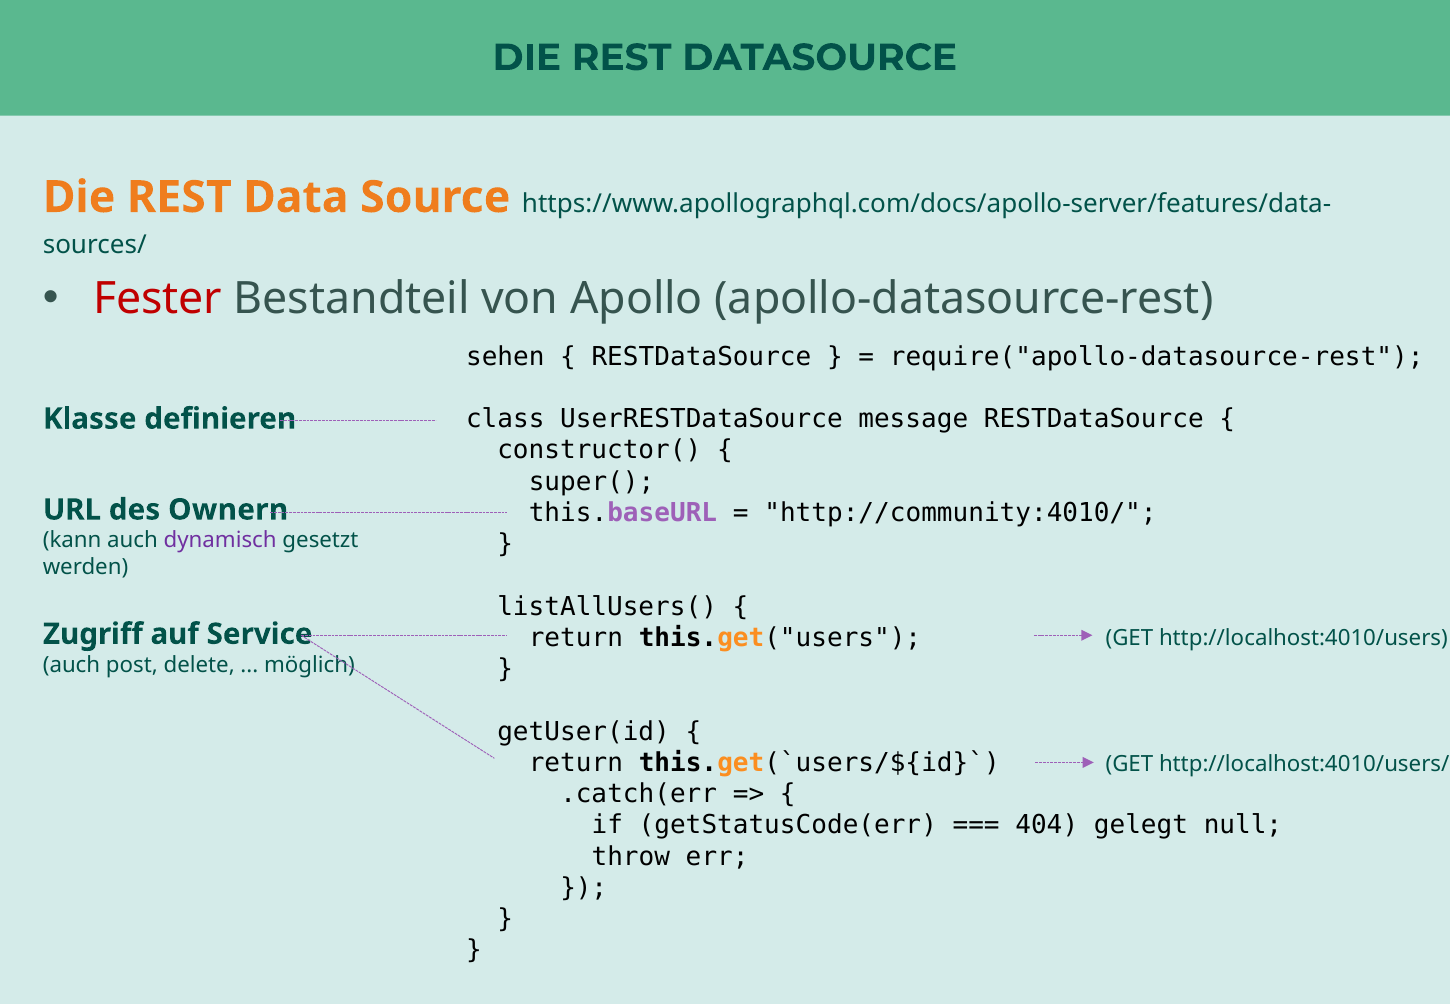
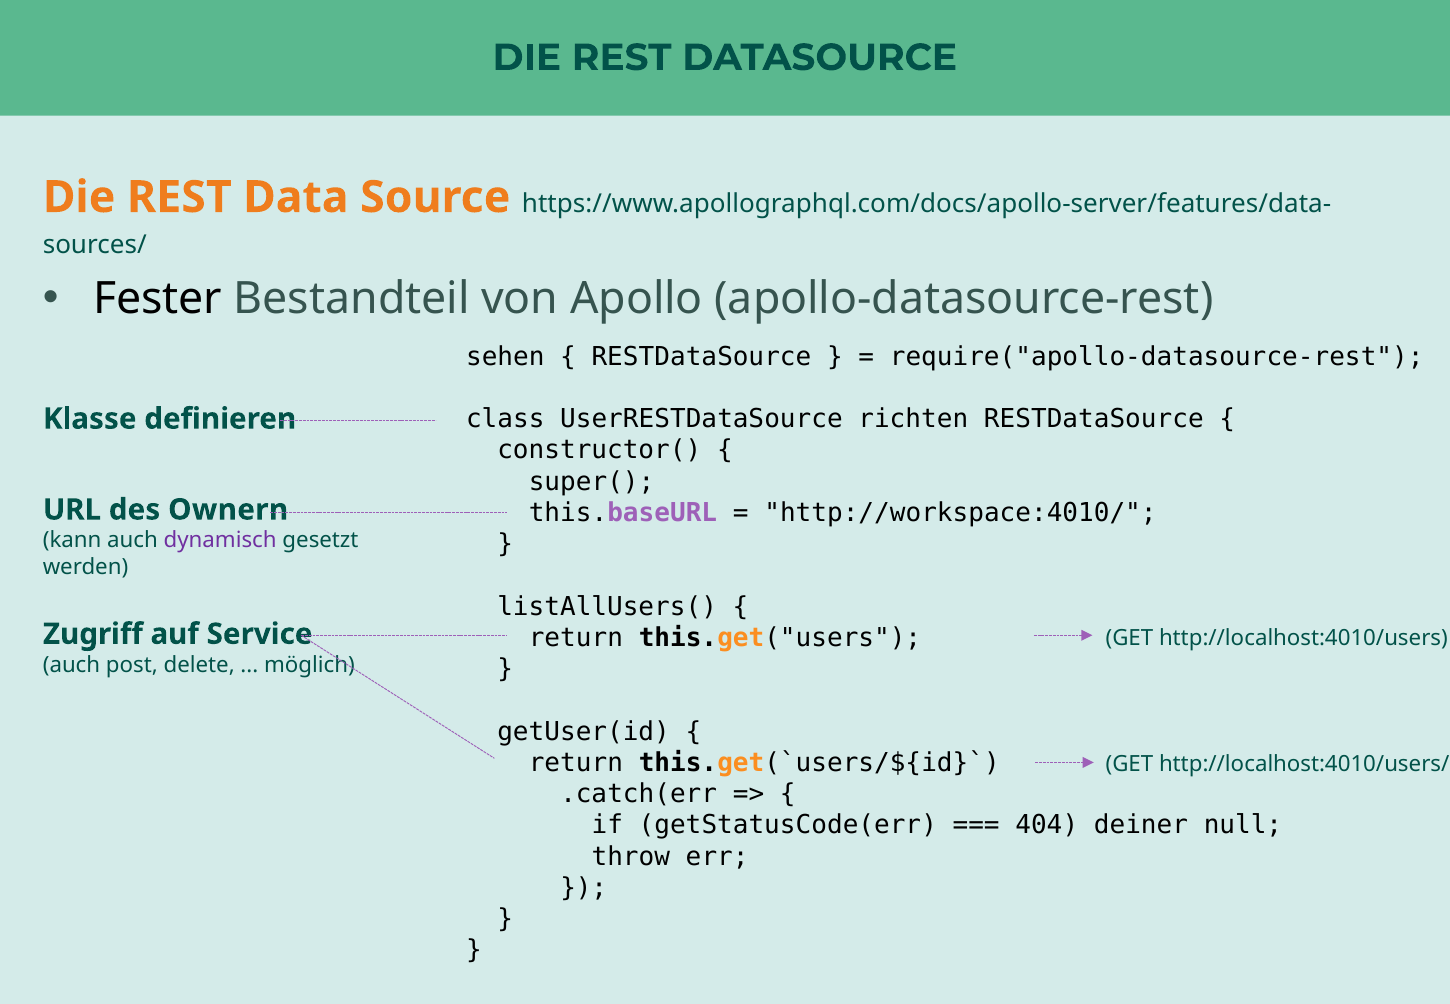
Fester colour: red -> black
message: message -> richten
http://community:4010/: http://community:4010/ -> http://workspace:4010/
gelegt: gelegt -> deiner
